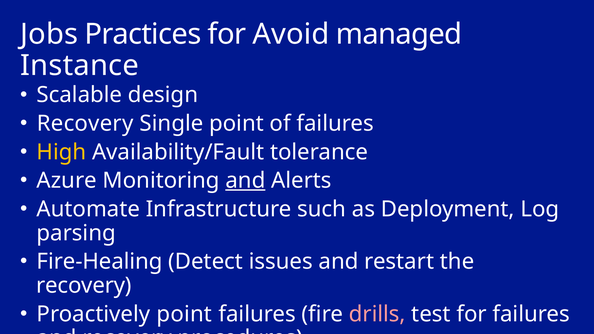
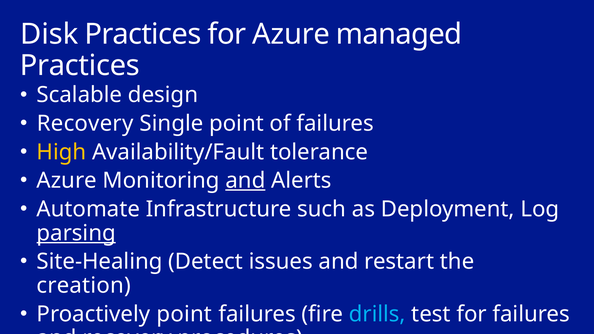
Jobs: Jobs -> Disk
for Avoid: Avoid -> Azure
Instance at (80, 66): Instance -> Practices
parsing underline: none -> present
Fire-Healing: Fire-Healing -> Site-Healing
recovery at (84, 286): recovery -> creation
drills colour: pink -> light blue
